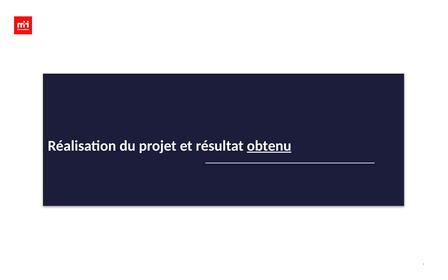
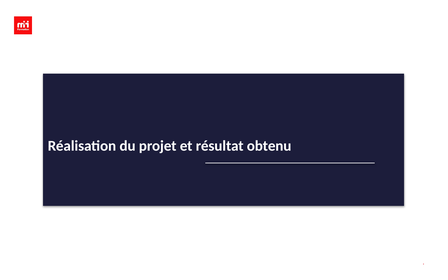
obtenu underline: present -> none
